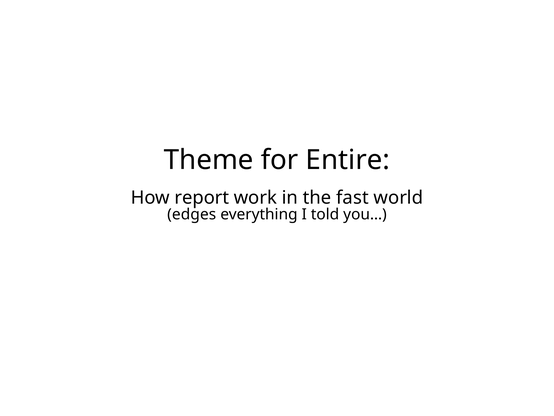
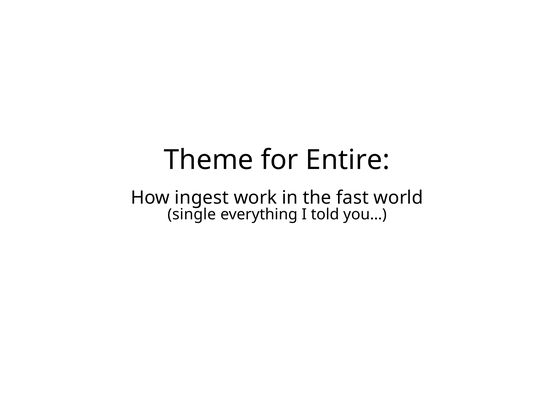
report: report -> ingest
edges: edges -> single
